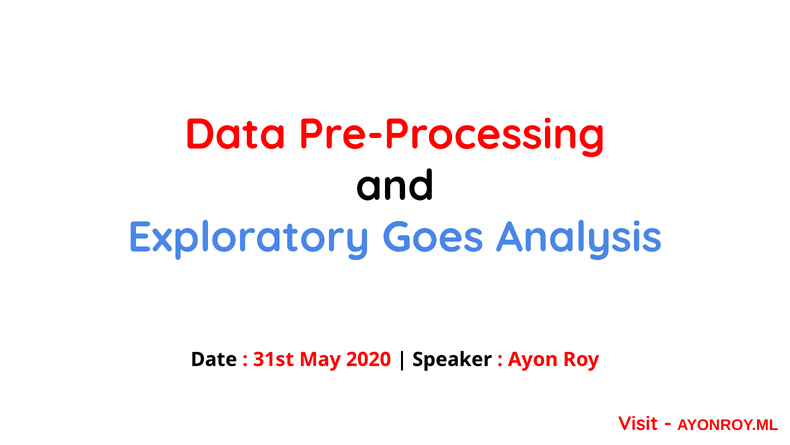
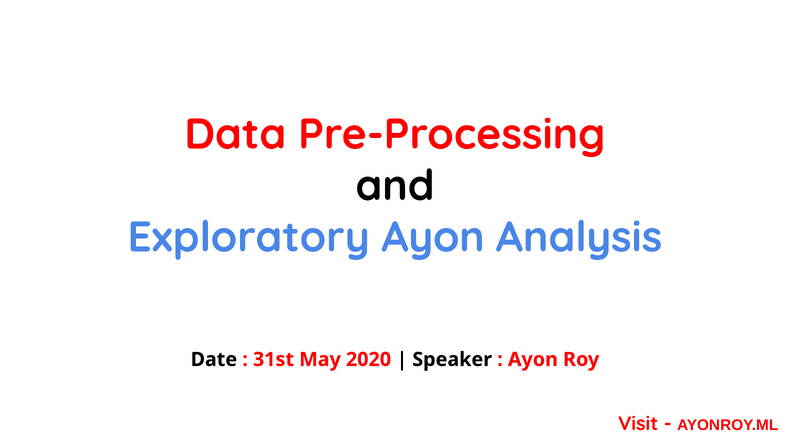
Exploratory Goes: Goes -> Ayon
